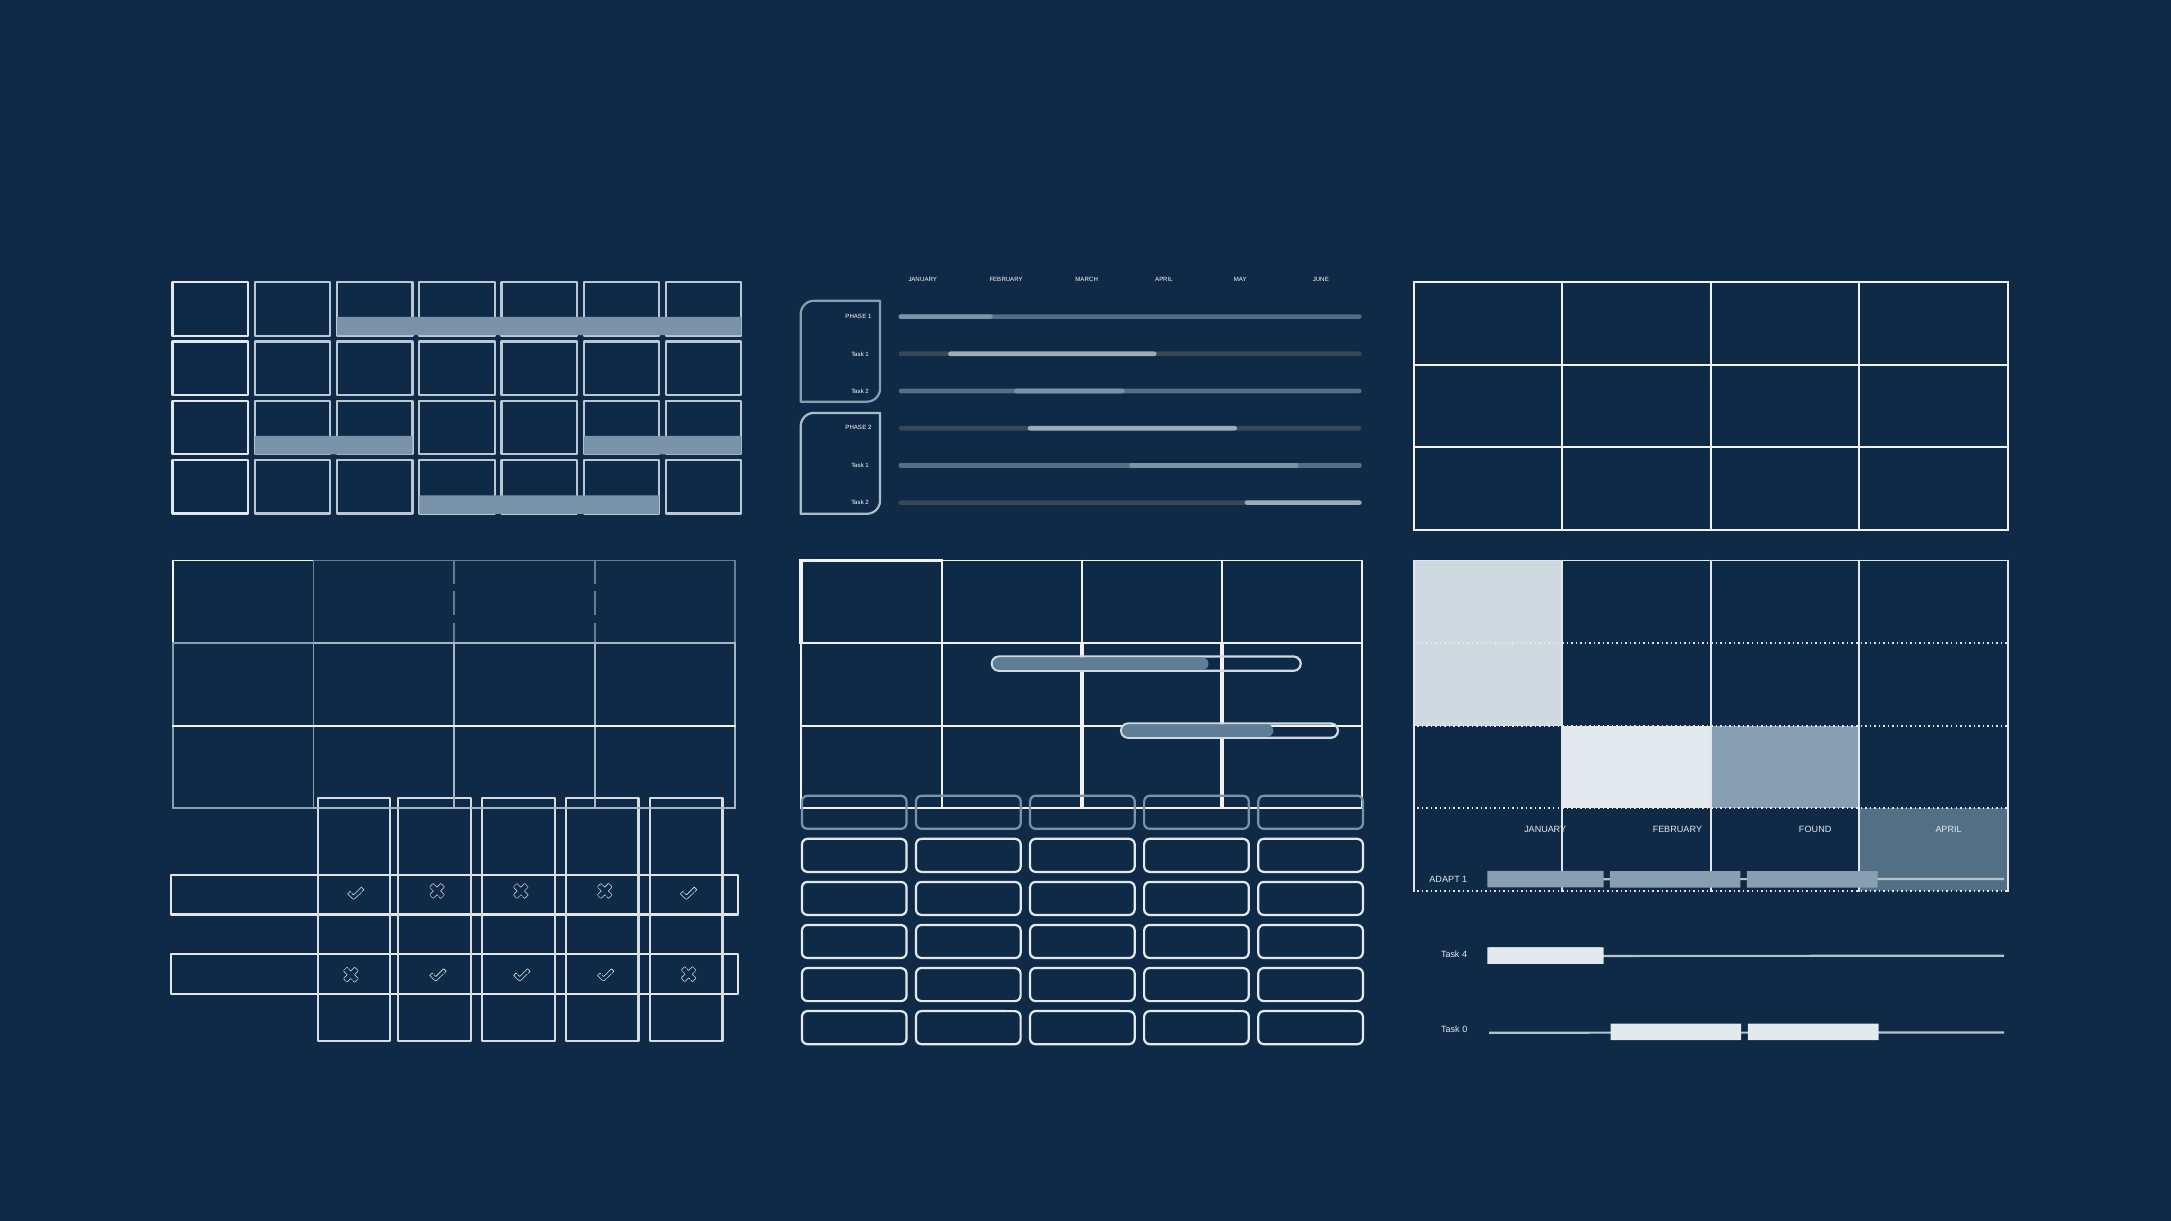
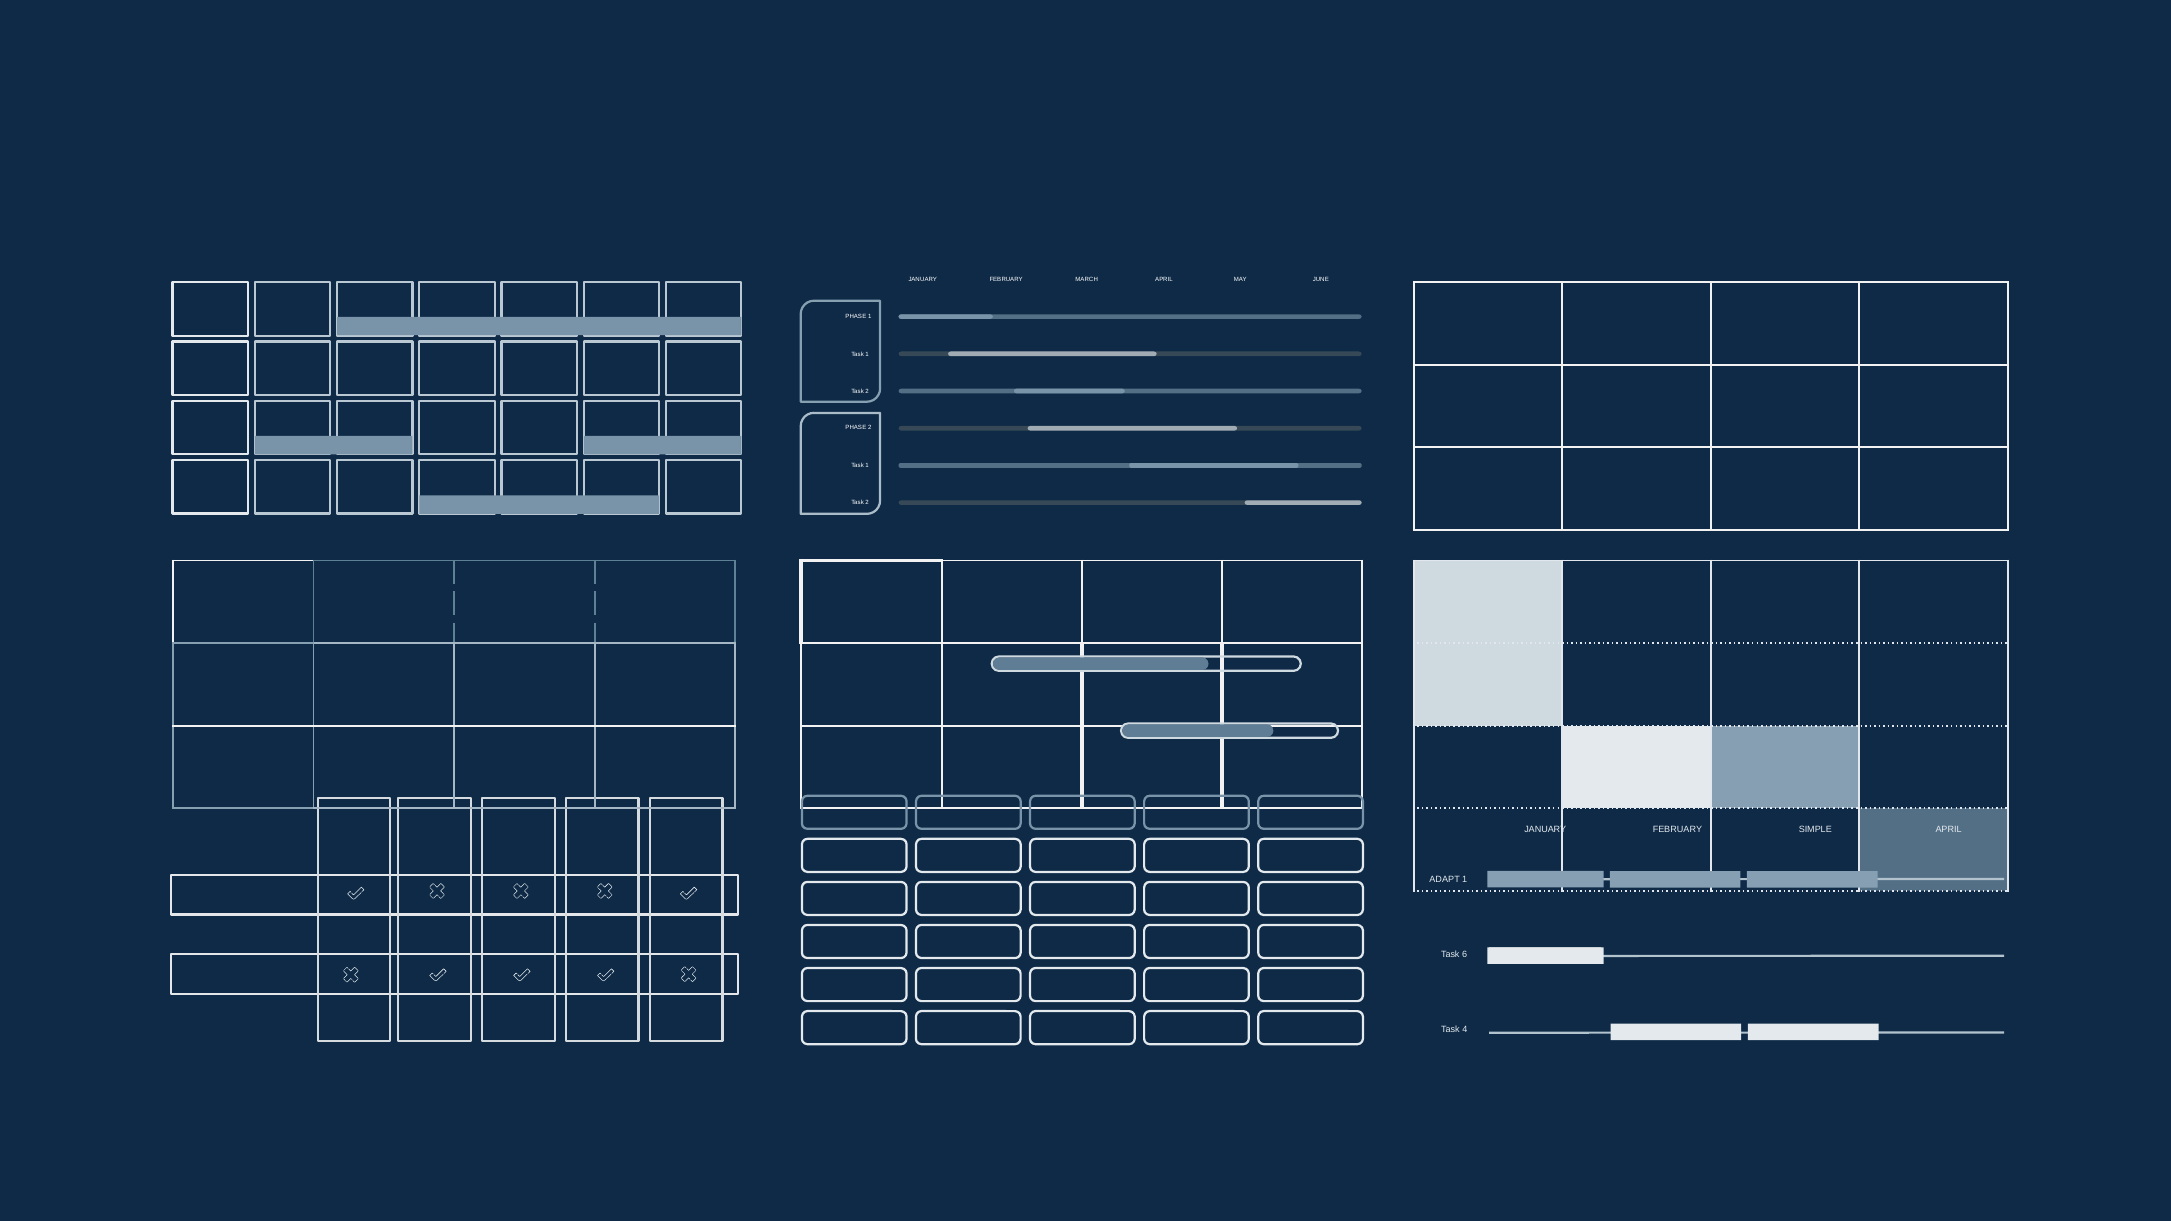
FOUND: FOUND -> SIMPLE
4: 4 -> 6
0: 0 -> 4
